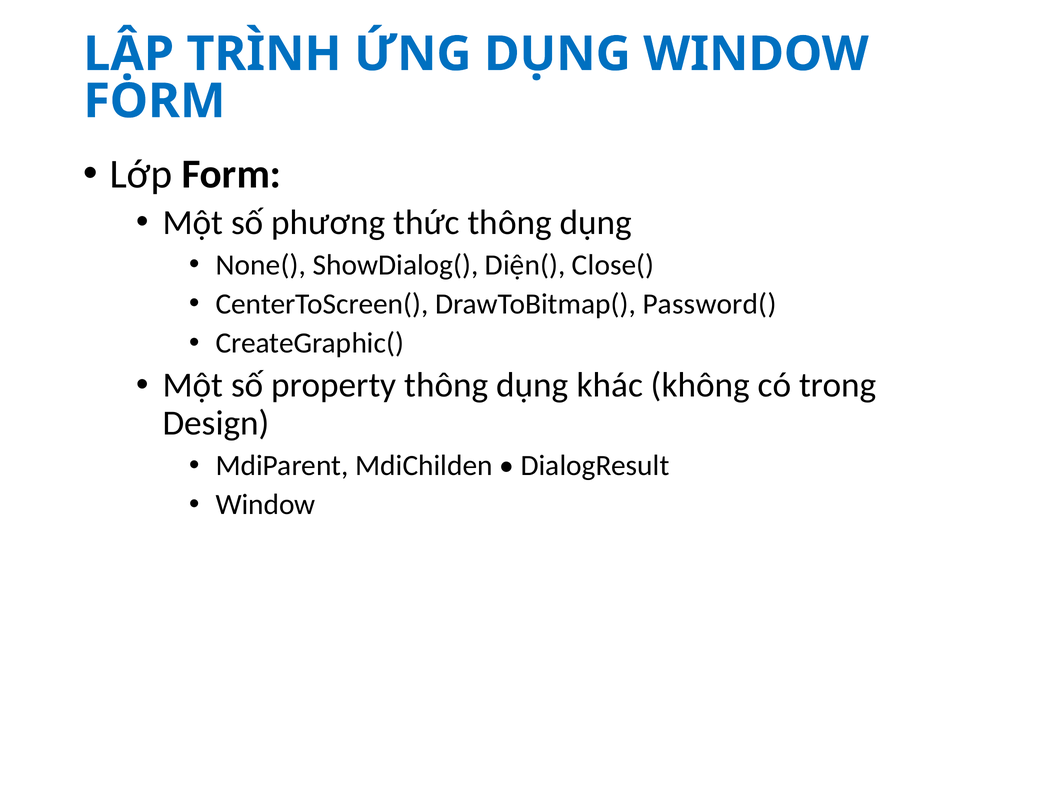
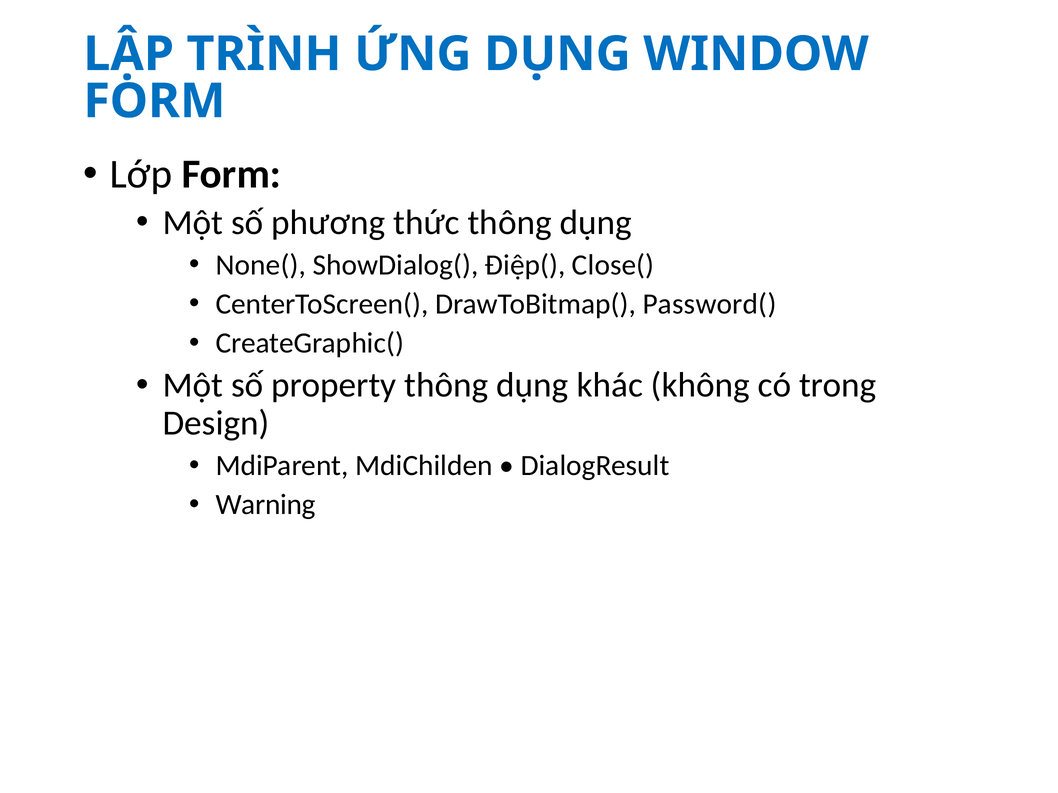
Diện(: Diện( -> Điệp(
Window at (265, 505): Window -> Warning
